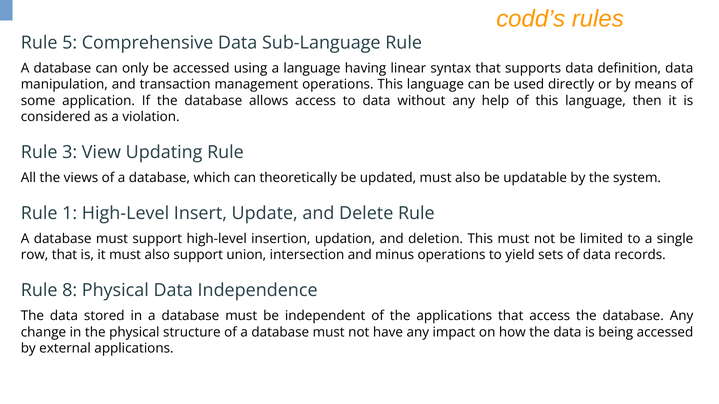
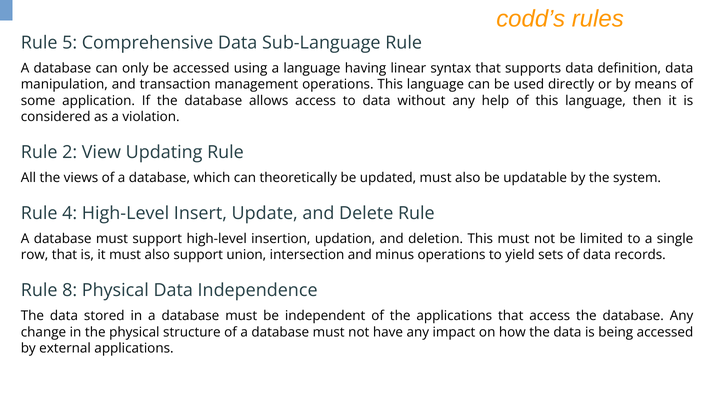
3: 3 -> 2
1: 1 -> 4
